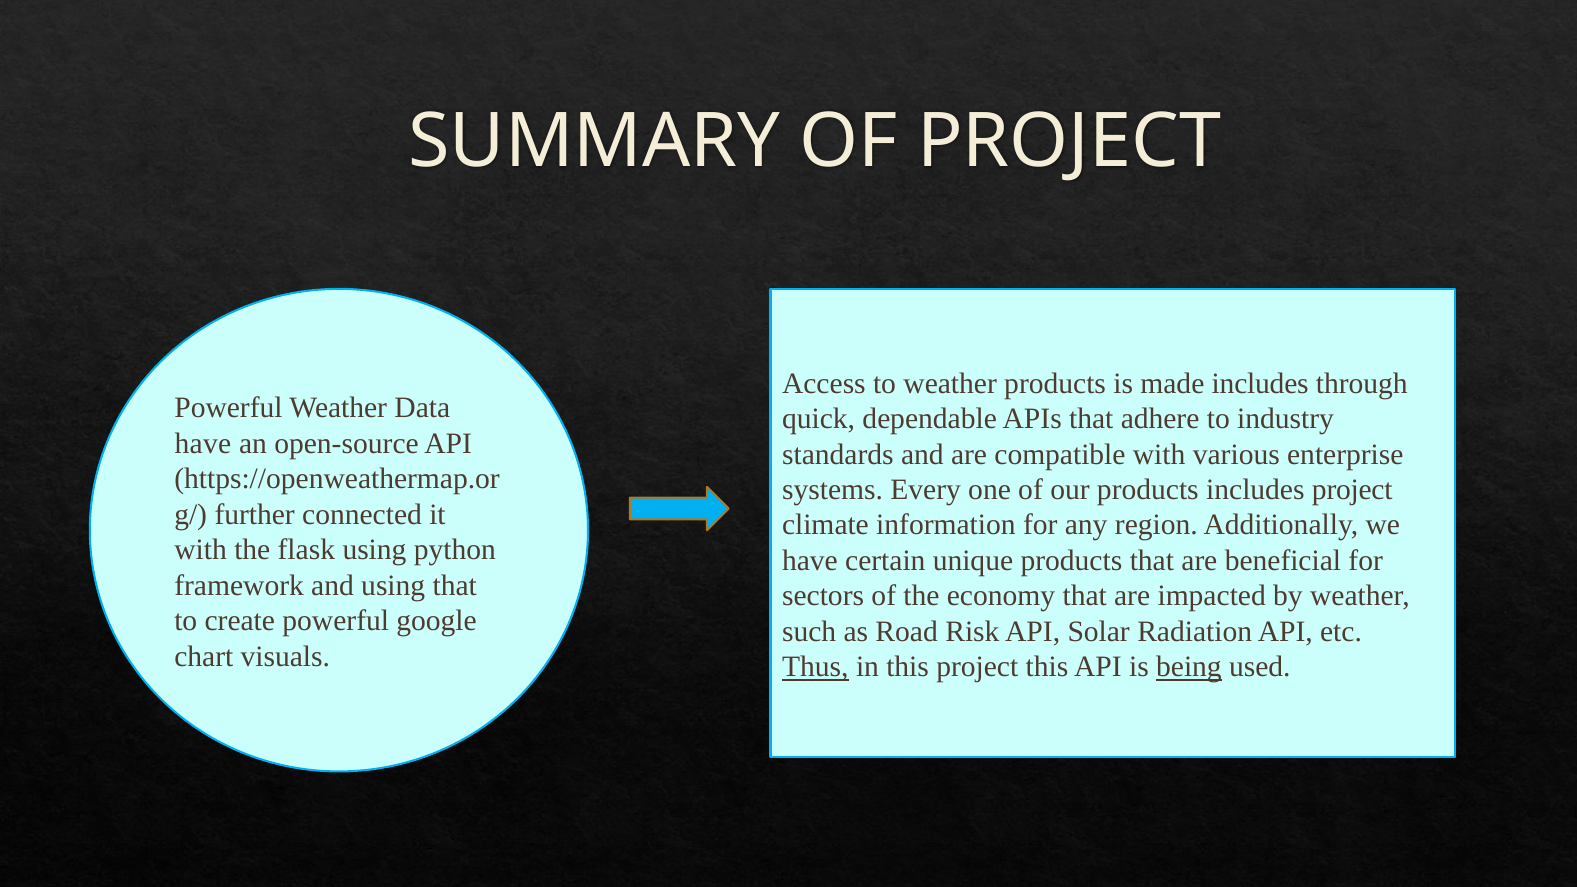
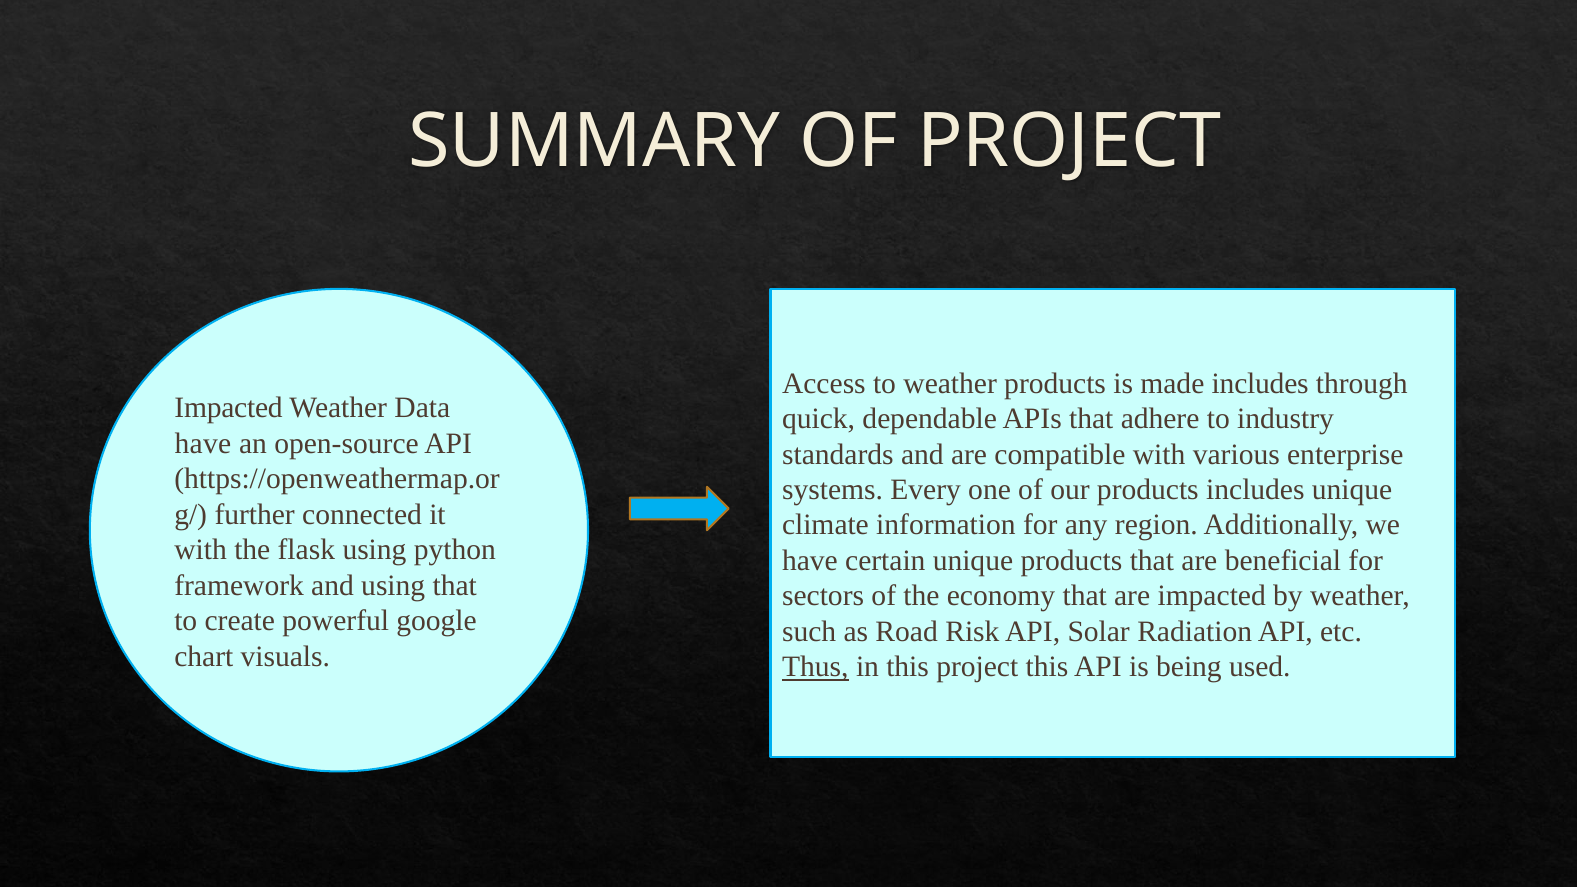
Powerful at (228, 408): Powerful -> Impacted
includes project: project -> unique
being underline: present -> none
